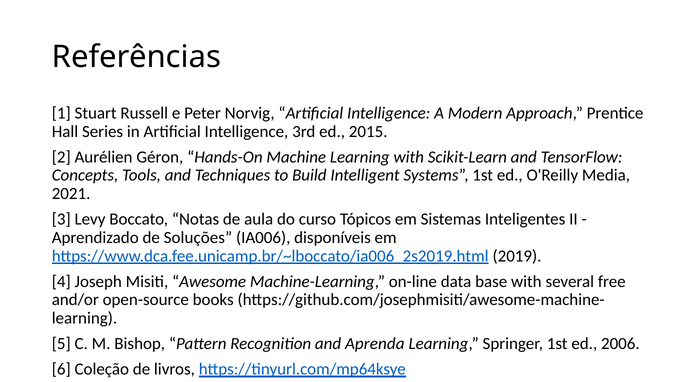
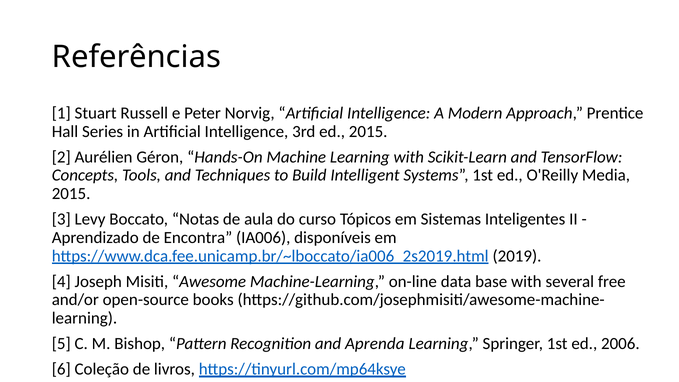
2021 at (71, 194): 2021 -> 2015
Soluções: Soluções -> Encontra
